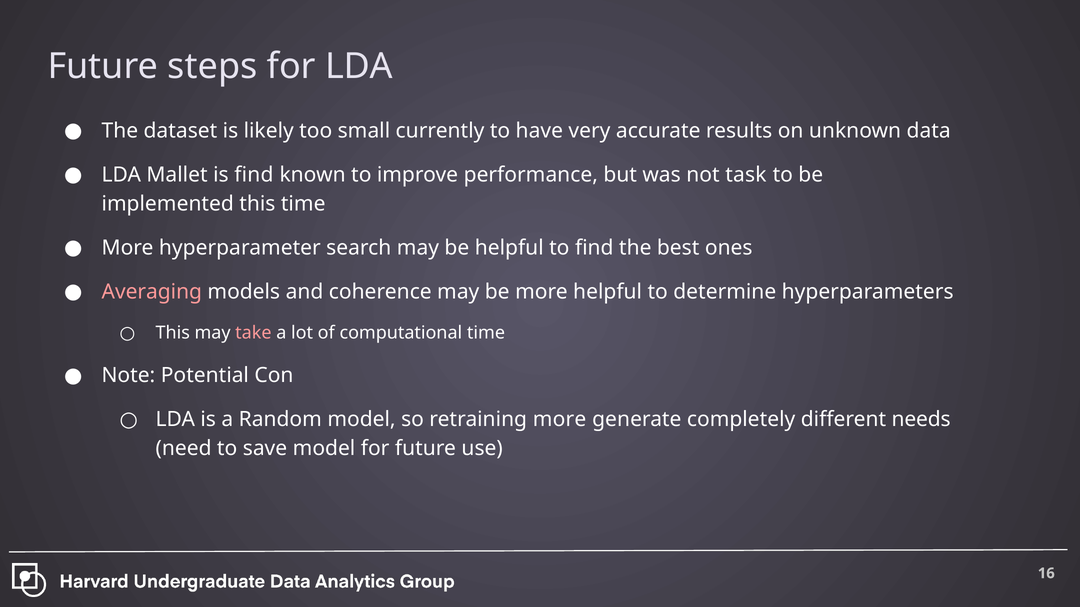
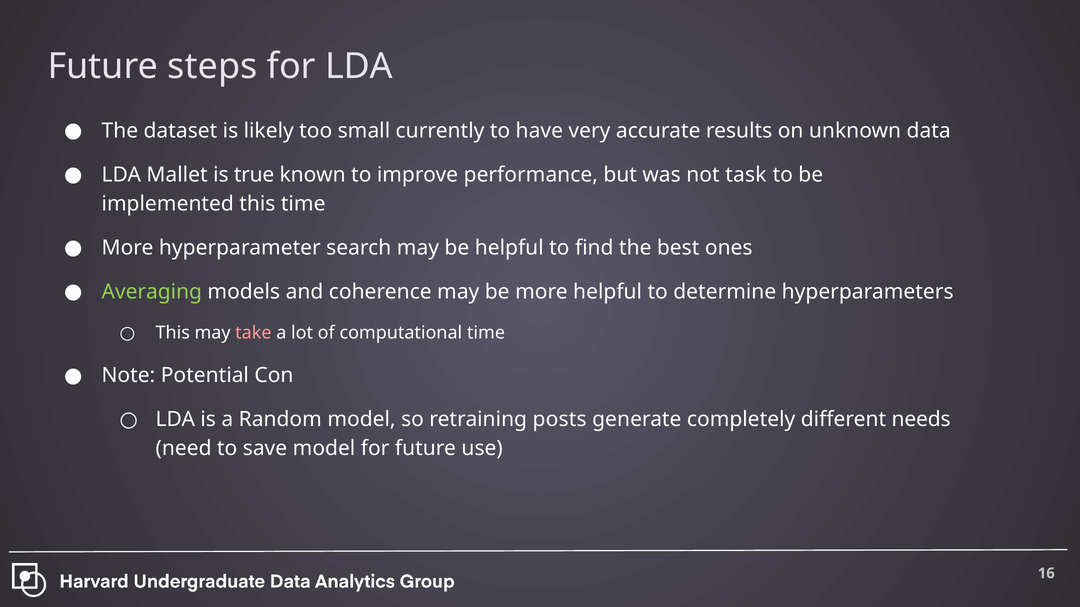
is find: find -> true
Averaging colour: pink -> light green
retraining more: more -> posts
